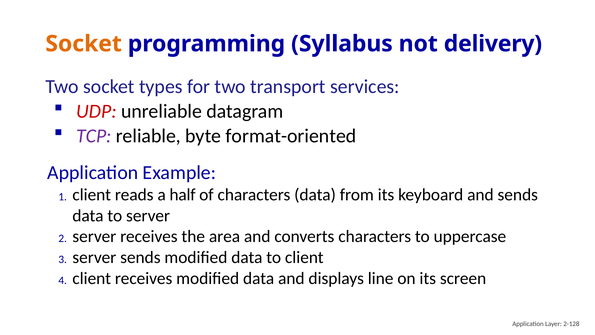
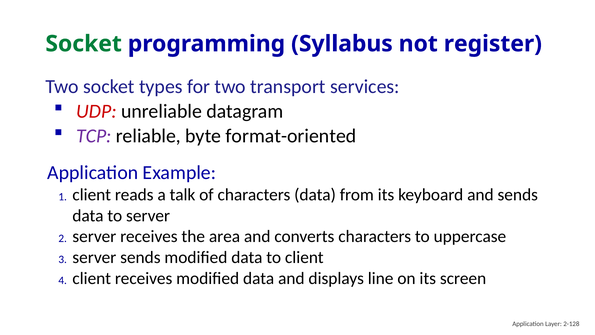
Socket at (84, 44) colour: orange -> green
delivery: delivery -> register
half: half -> talk
